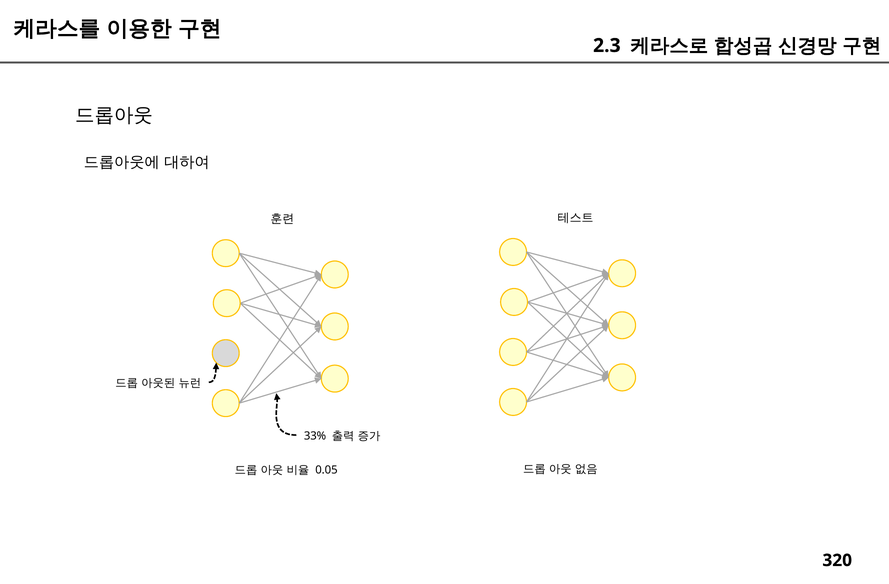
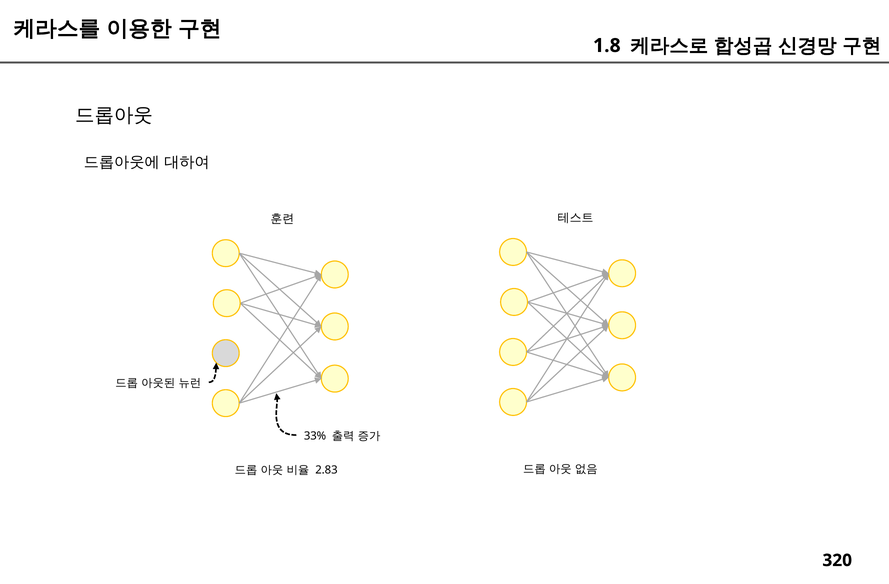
2.3: 2.3 -> 1.8
0.05: 0.05 -> 2.83
